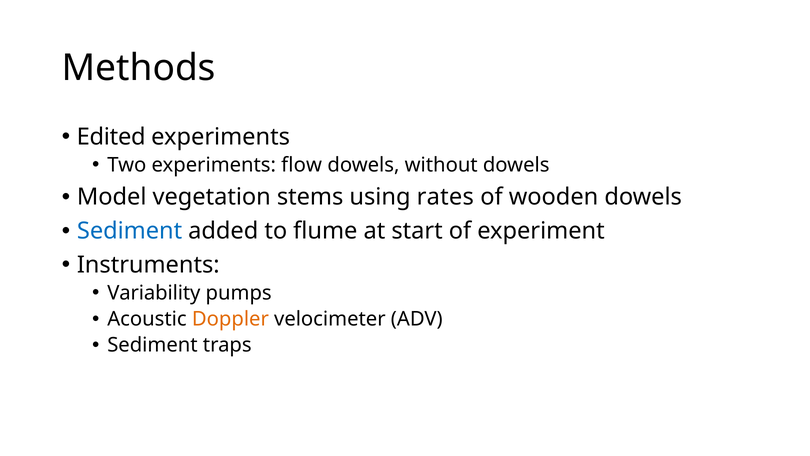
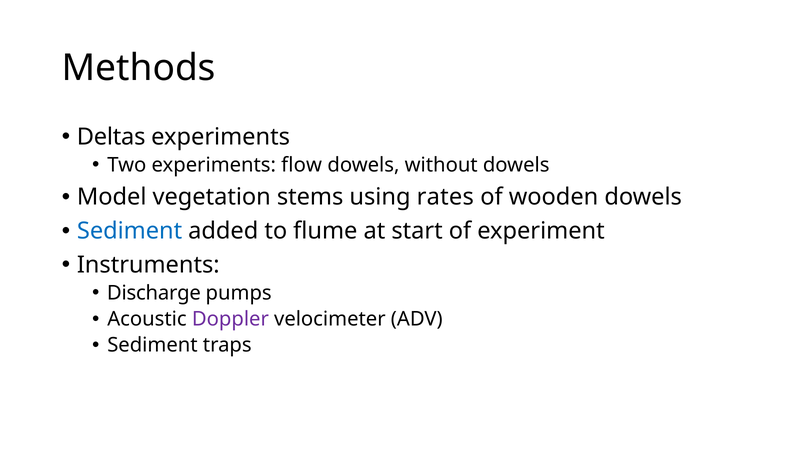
Edited: Edited -> Deltas
Variability: Variability -> Discharge
Doppler colour: orange -> purple
